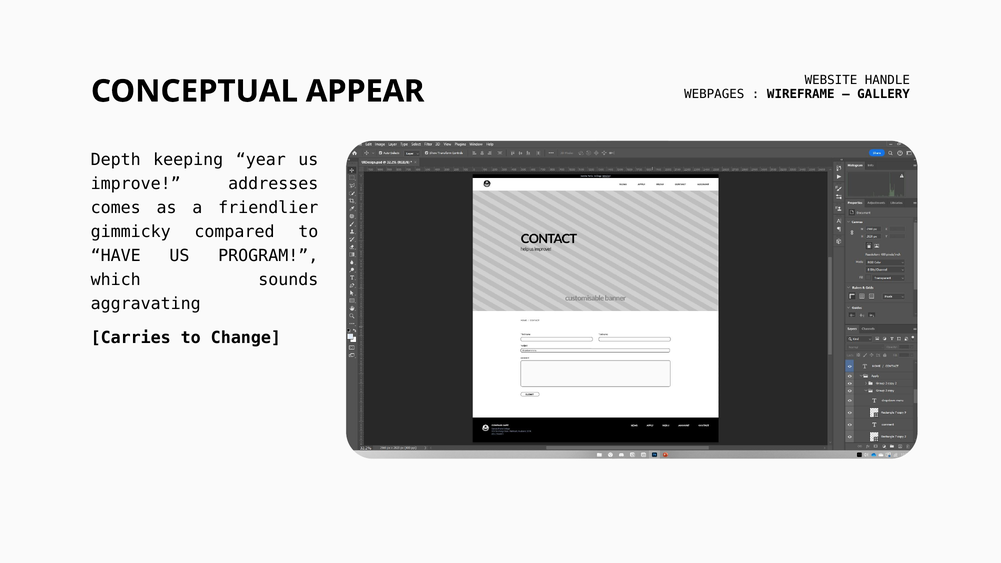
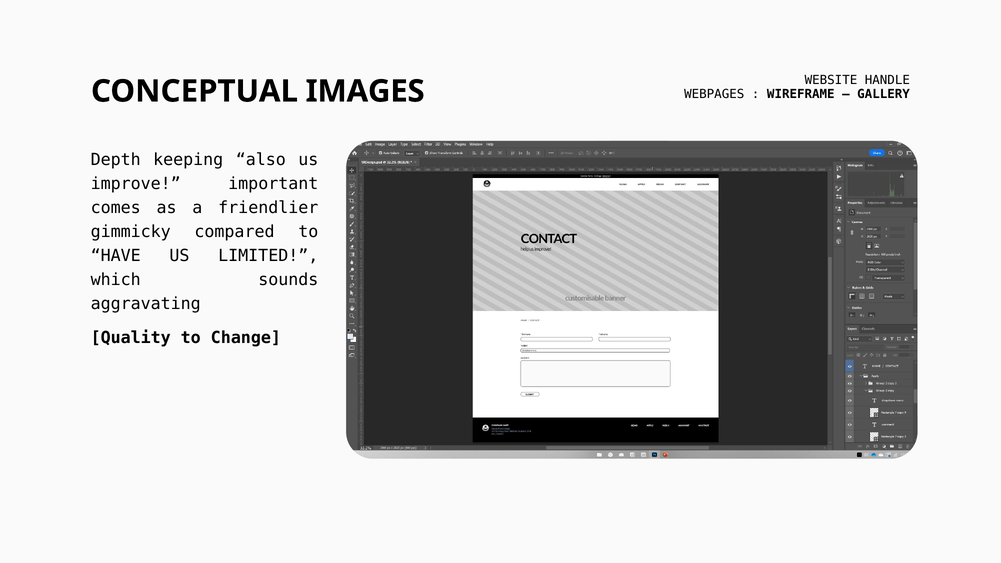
APPEAR: APPEAR -> IMAGES
year: year -> also
addresses: addresses -> important
PROGRAM: PROGRAM -> LIMITED
Carries: Carries -> Quality
